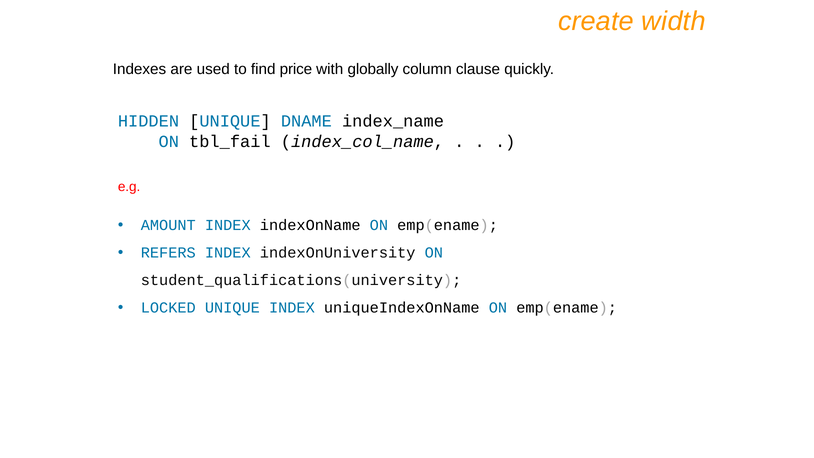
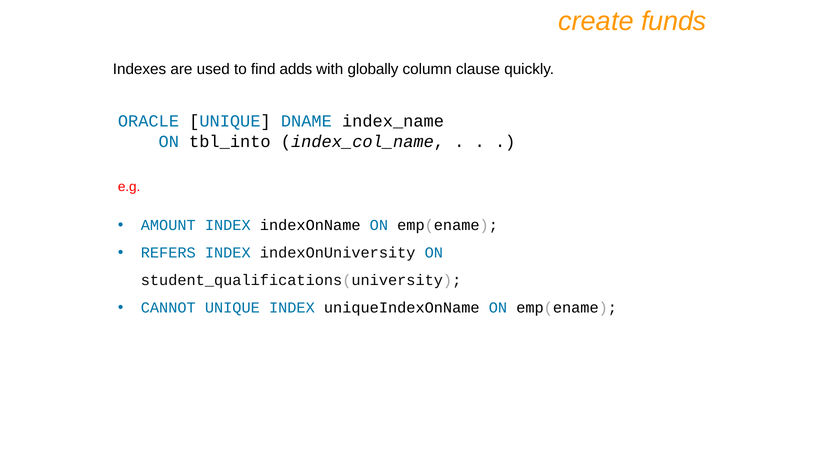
width: width -> funds
price: price -> adds
HIDDEN: HIDDEN -> ORACLE
tbl_fail: tbl_fail -> tbl_into
LOCKED: LOCKED -> CANNOT
